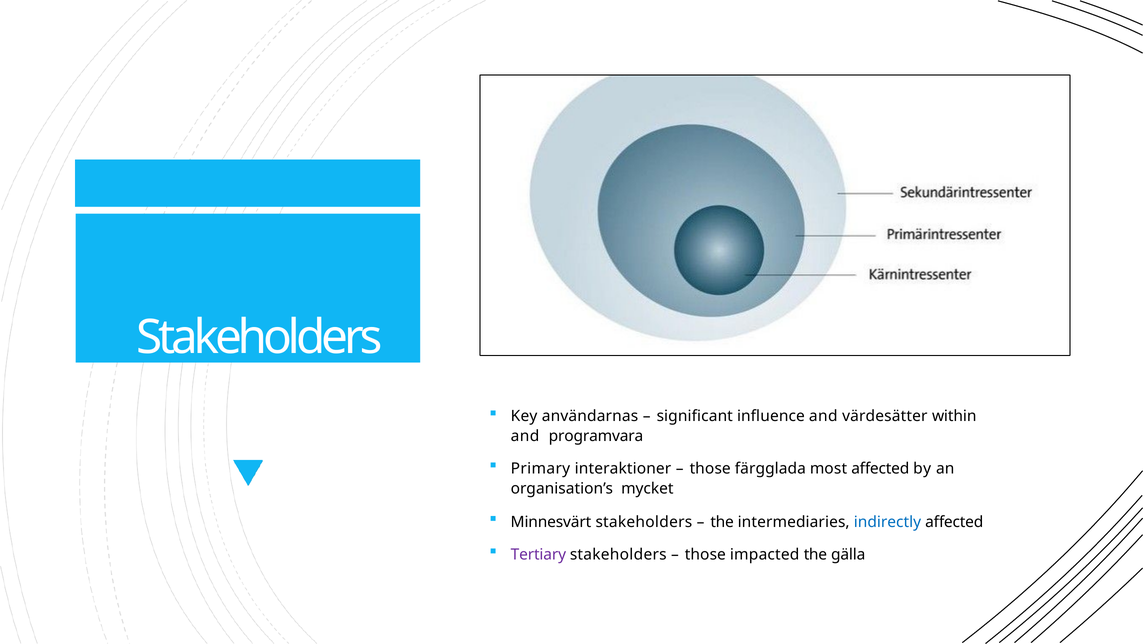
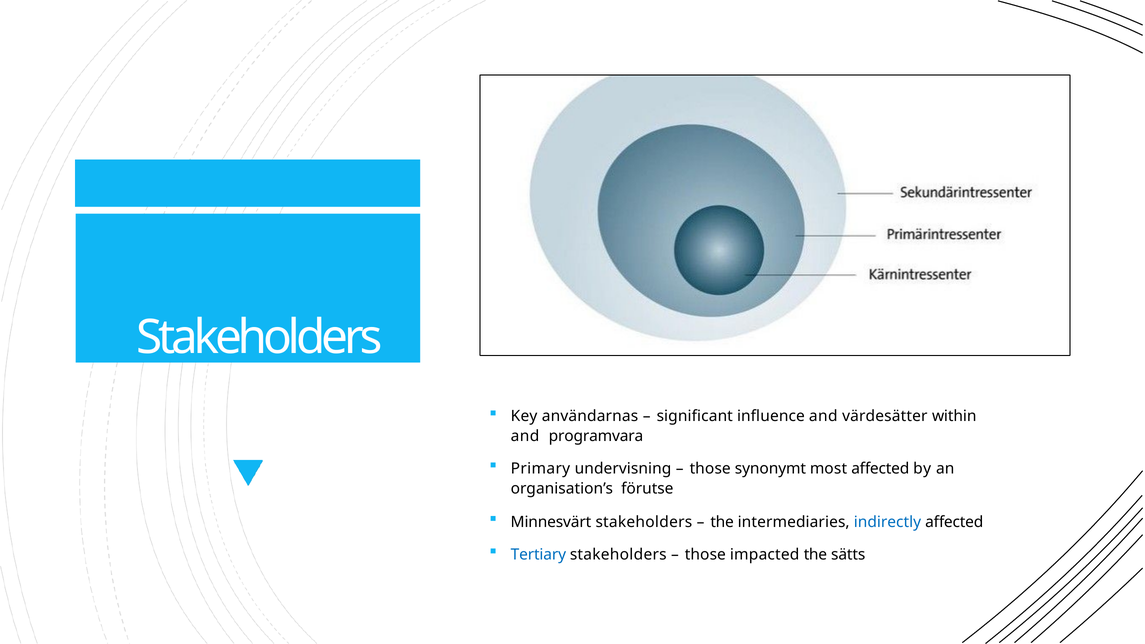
interaktioner: interaktioner -> undervisning
färgglada: färgglada -> synonymt
mycket: mycket -> förutse
Tertiary colour: purple -> blue
gälla: gälla -> sätts
